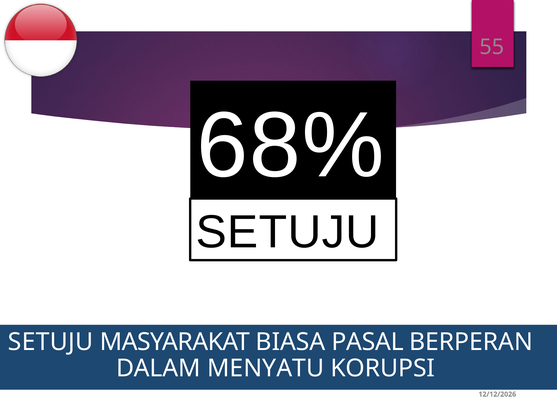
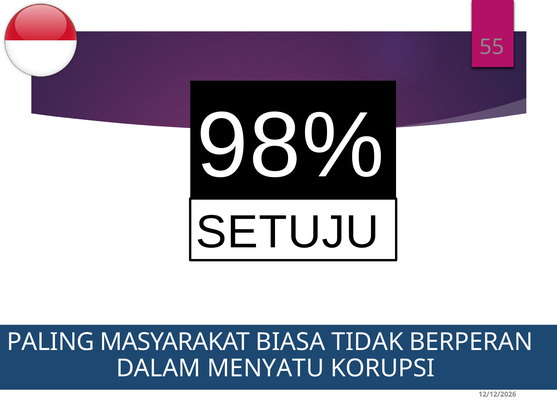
68%: 68% -> 98%
SETUJU at (50, 342): SETUJU -> PALING
PASAL: PASAL -> TIDAK
